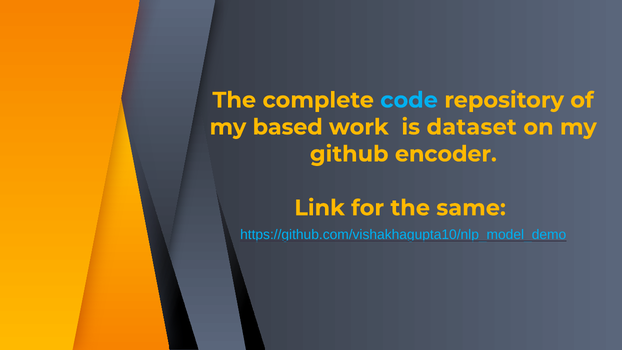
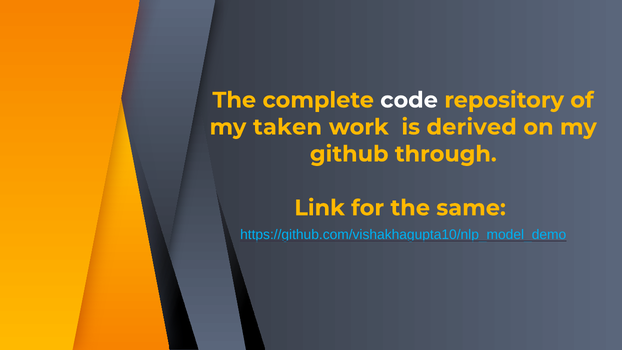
code colour: light blue -> white
based: based -> taken
dataset: dataset -> derived
encoder: encoder -> through
